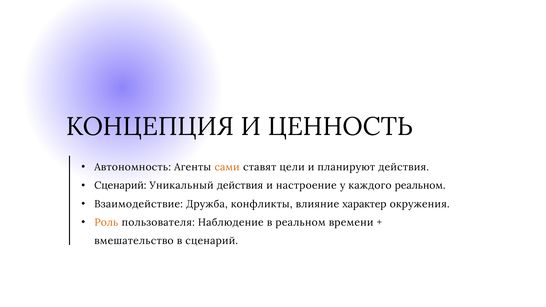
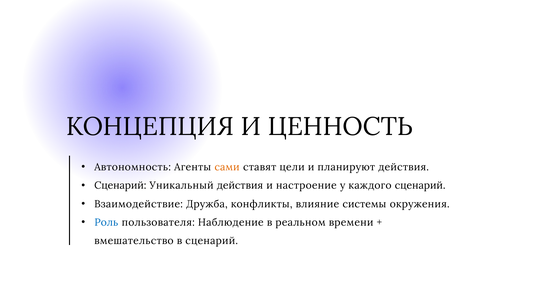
каждого реальном: реальном -> сценарий
характер: характер -> системы
Роль colour: orange -> blue
